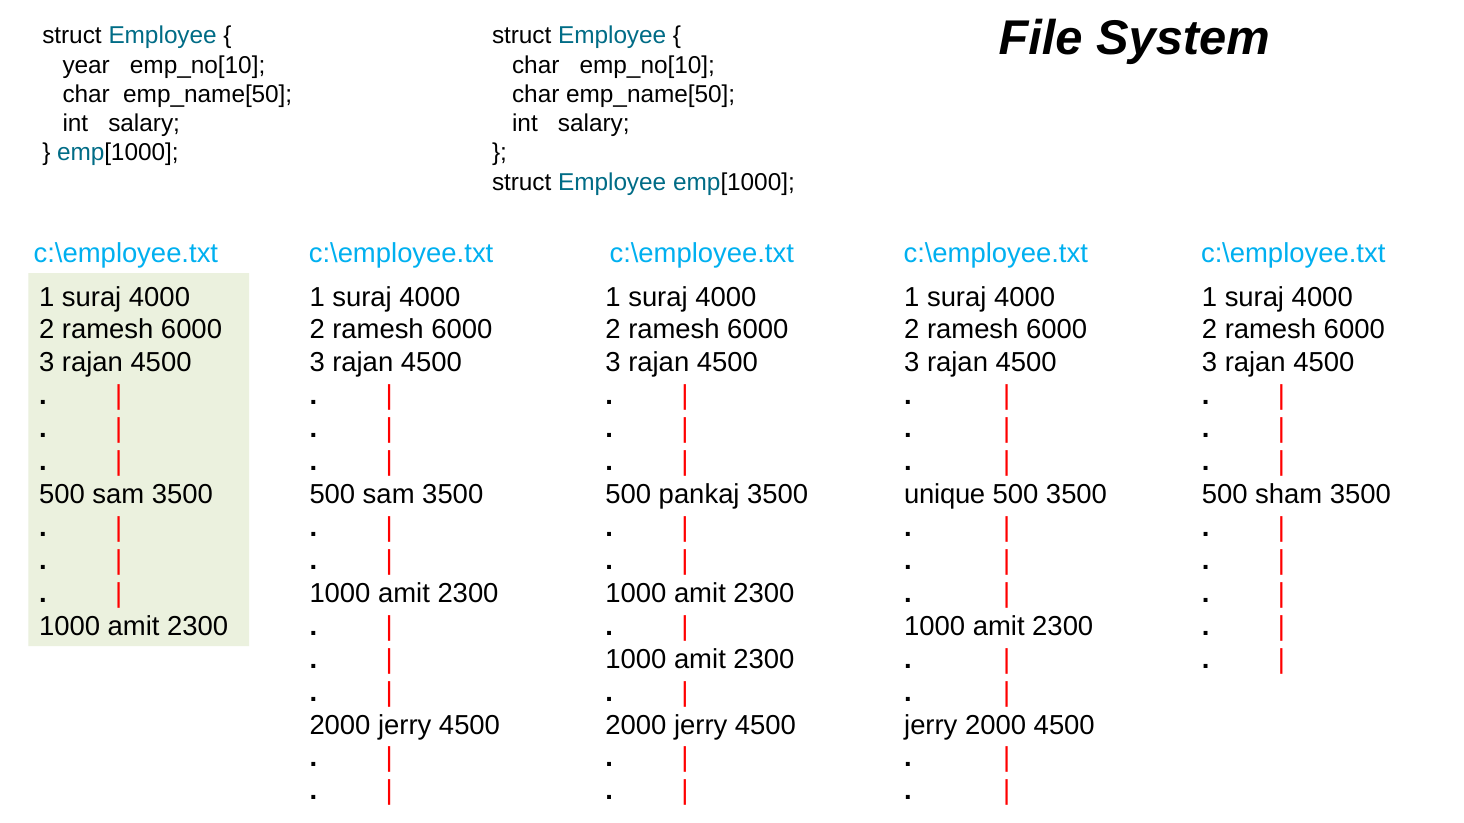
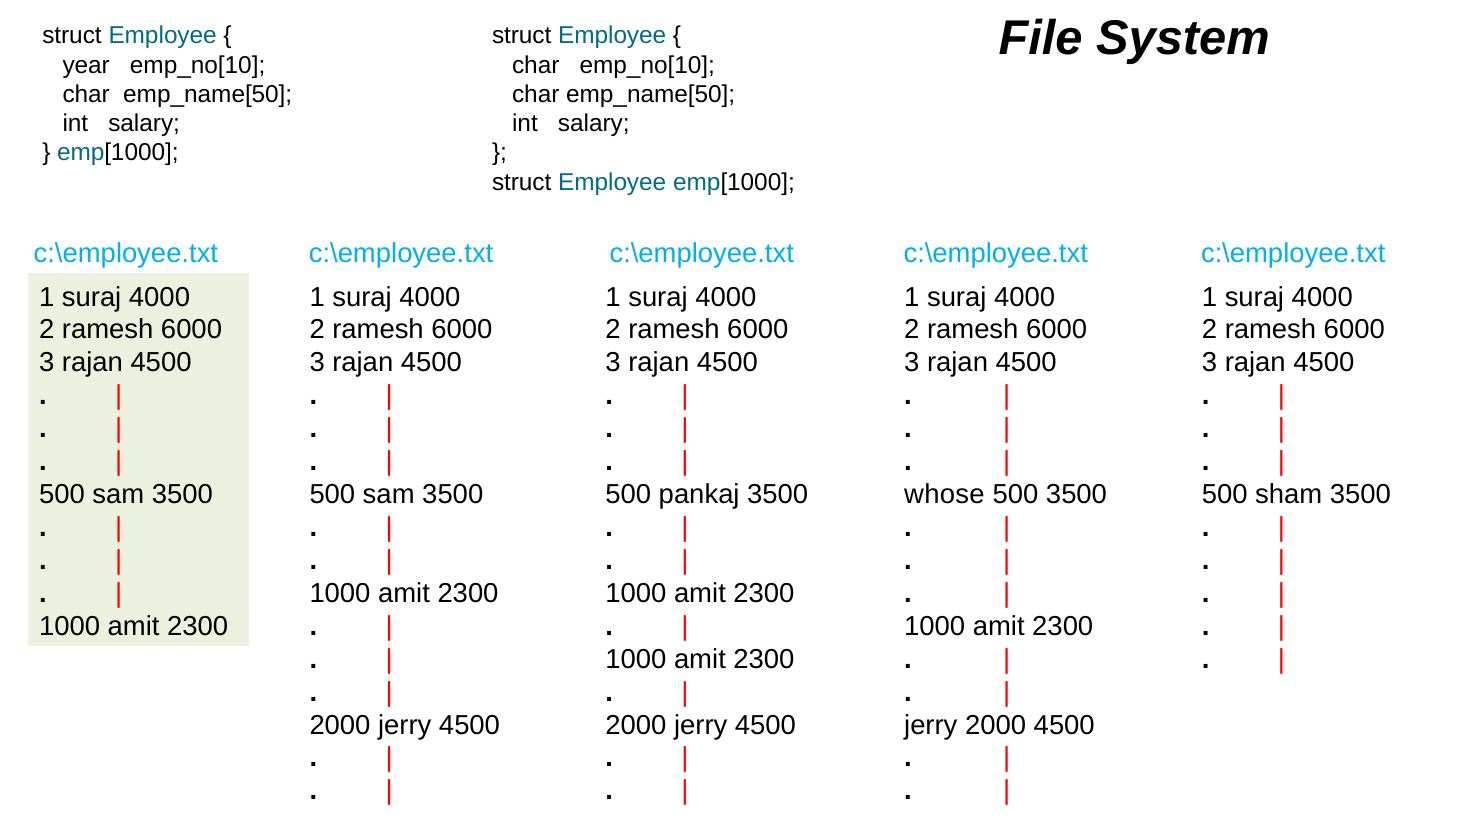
unique: unique -> whose
